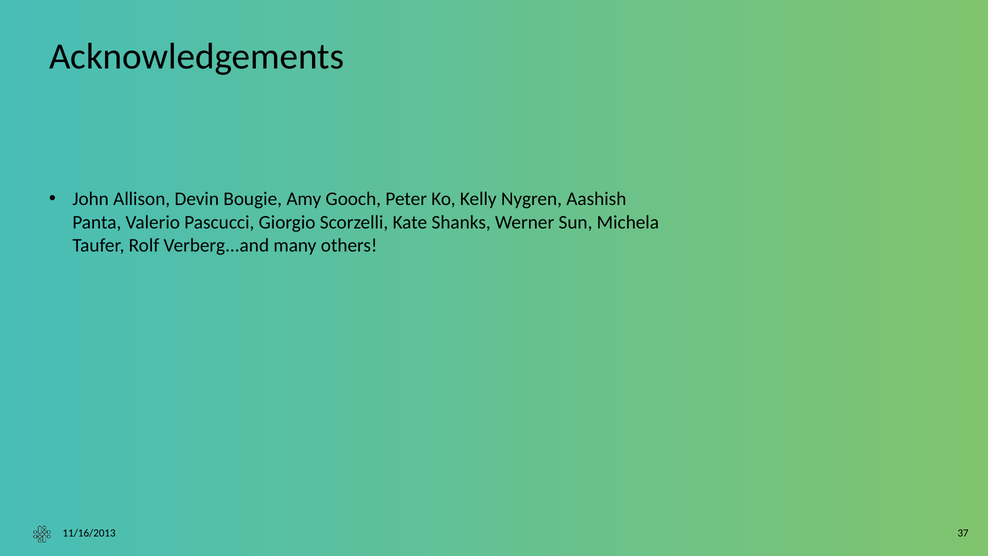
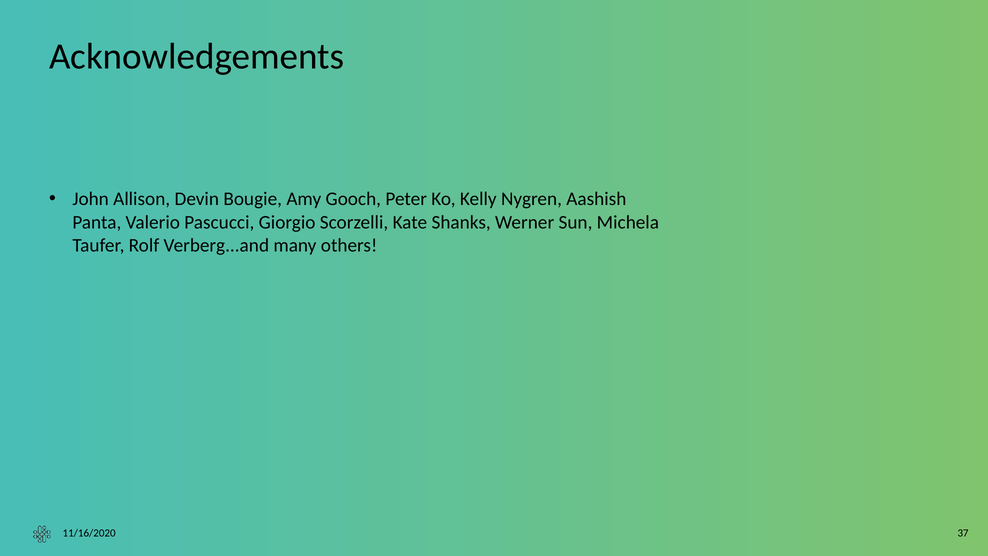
11/16/2013: 11/16/2013 -> 11/16/2020
